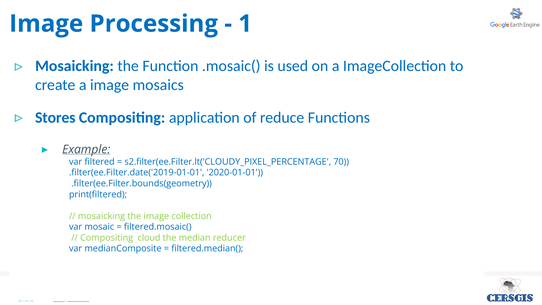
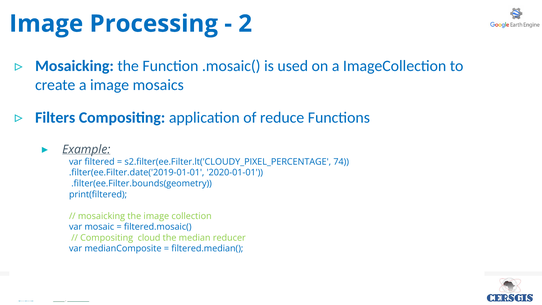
1: 1 -> 2
Stores: Stores -> Filters
70: 70 -> 74
